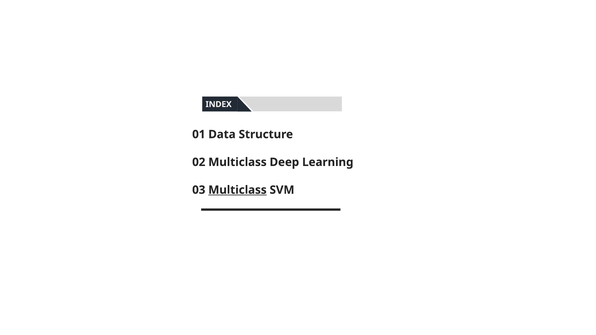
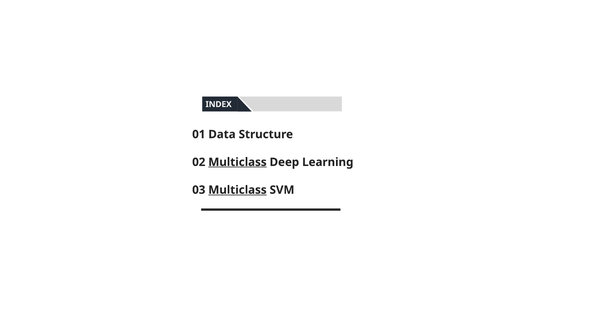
Multiclass at (238, 162) underline: none -> present
